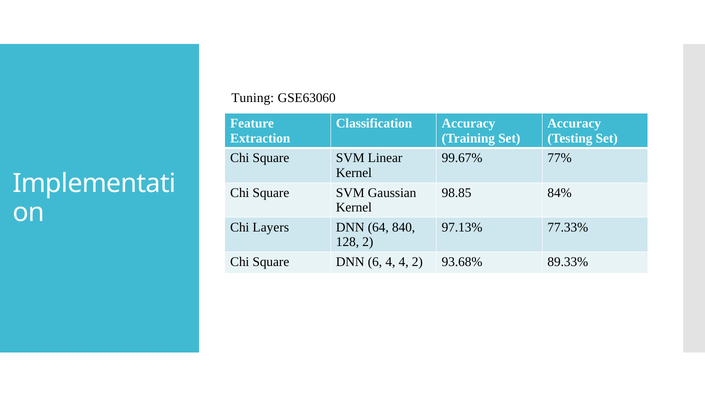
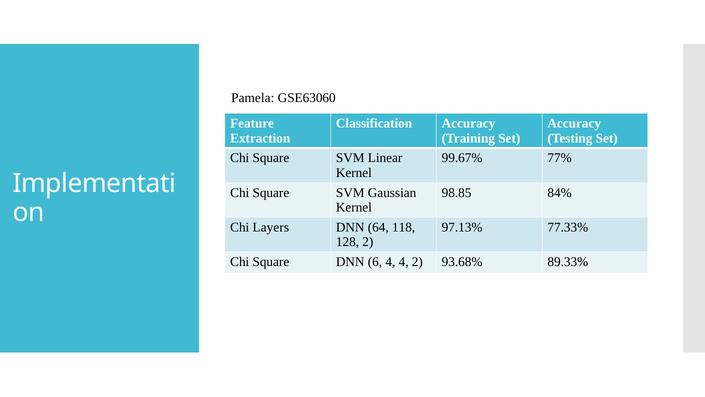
Tuning: Tuning -> Pamela
840: 840 -> 118
